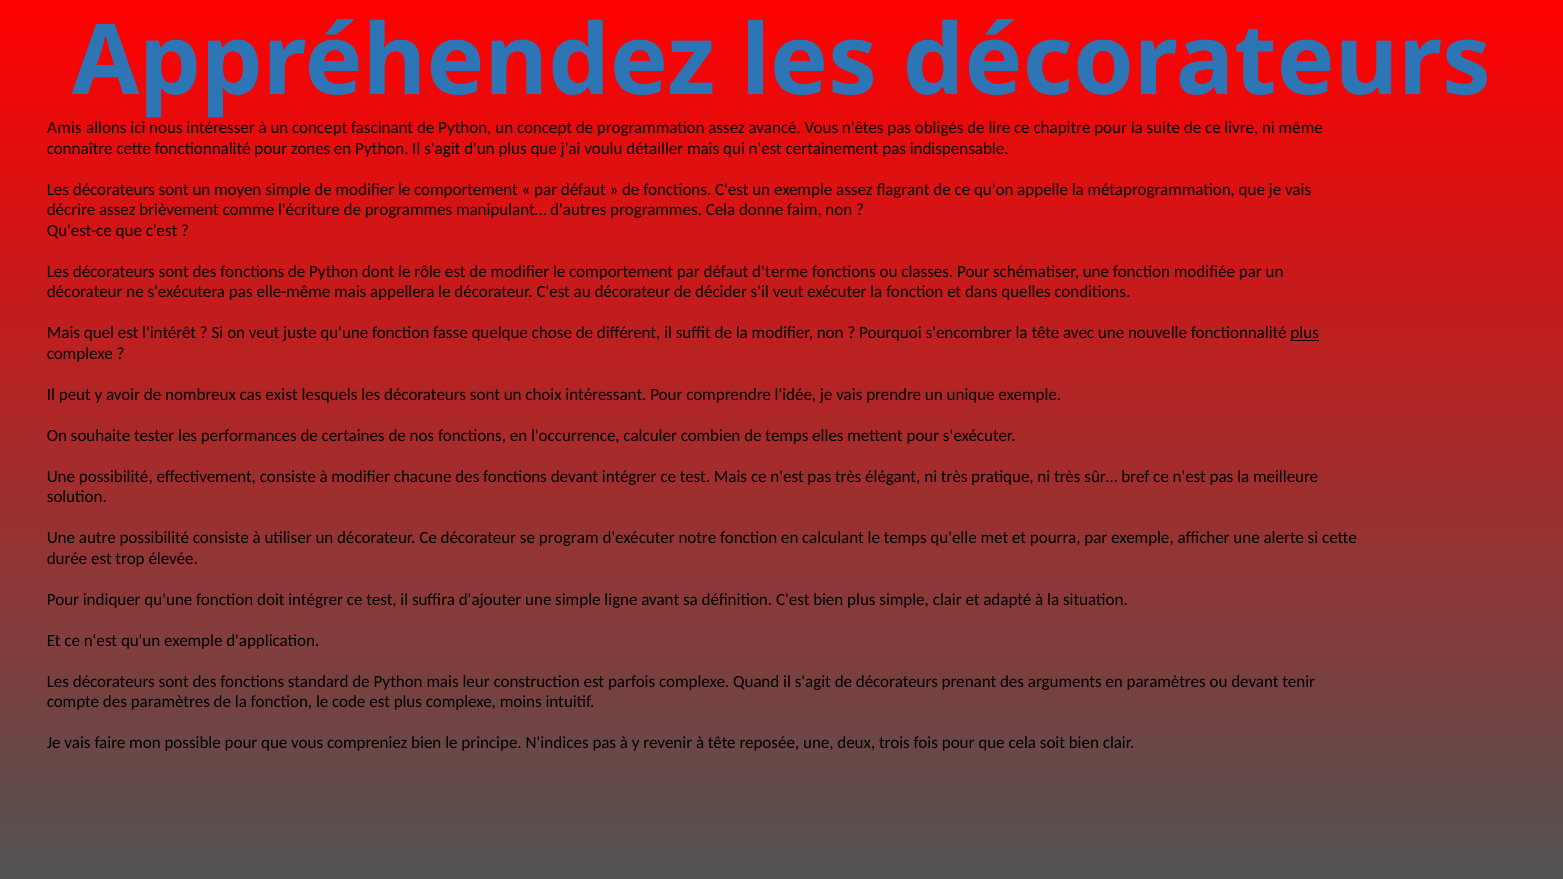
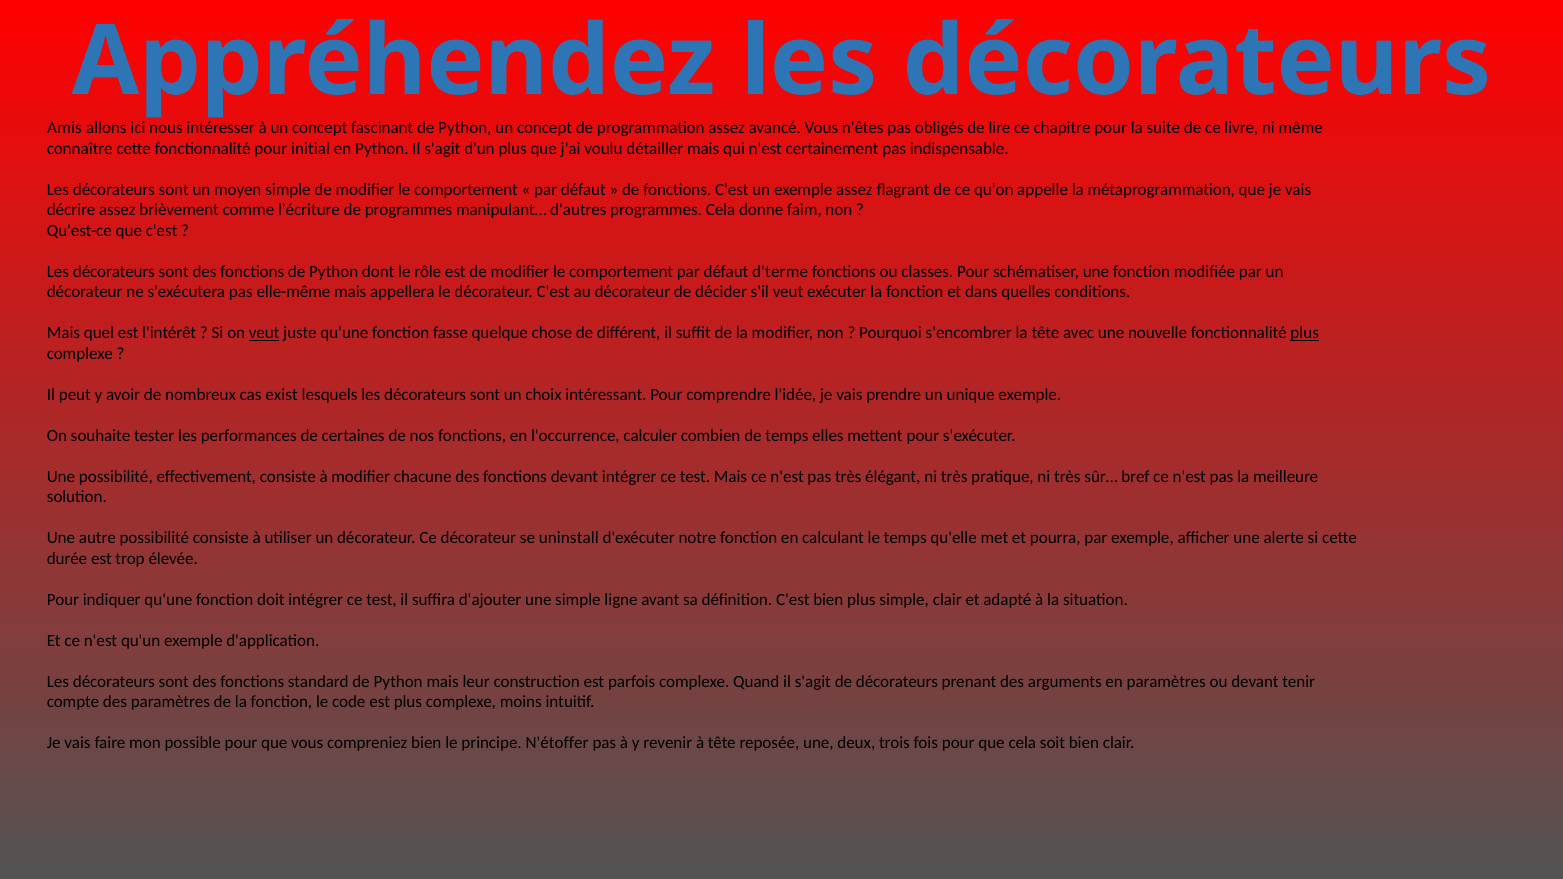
zones: zones -> initial
veut at (264, 333) underline: none -> present
program: program -> uninstall
N'indices: N'indices -> N'étoffer
